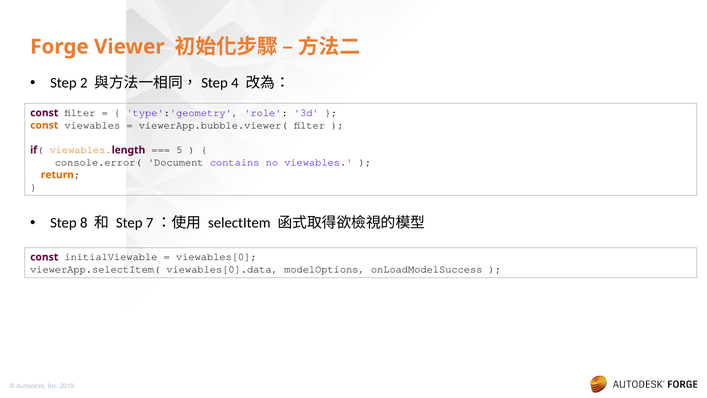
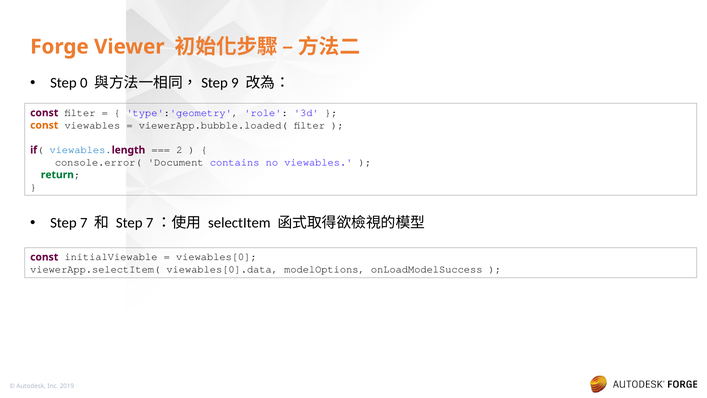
2: 2 -> 0
4: 4 -> 9
viewerApp.bubble.viewer(: viewerApp.bubble.viewer( -> viewerApp.bubble.loaded(
viewables at (81, 150) colour: orange -> blue
5: 5 -> 2
return colour: orange -> green
8: 8 -> 7
